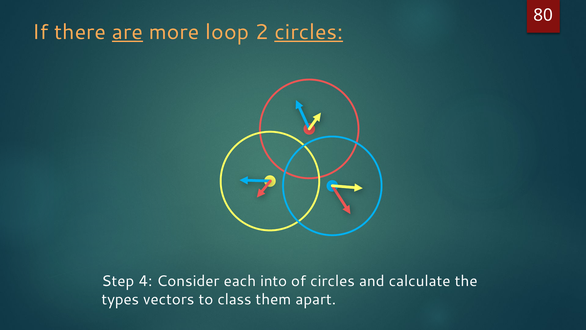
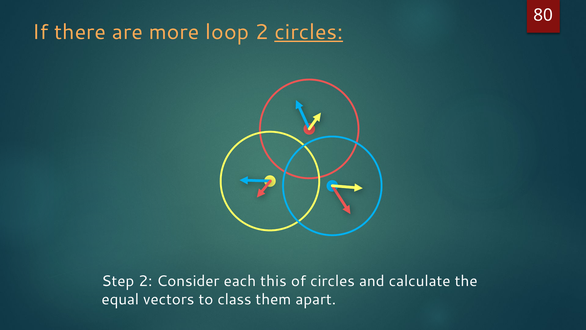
are underline: present -> none
Step 4: 4 -> 2
into: into -> this
types: types -> equal
